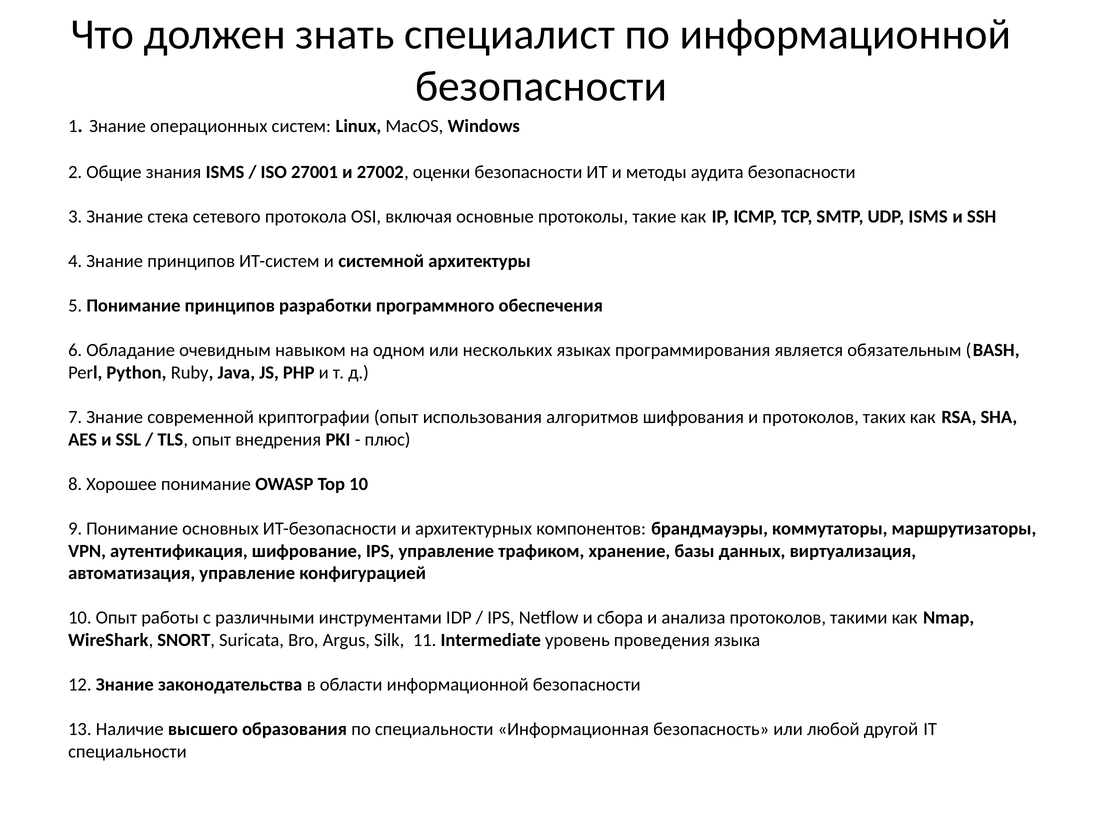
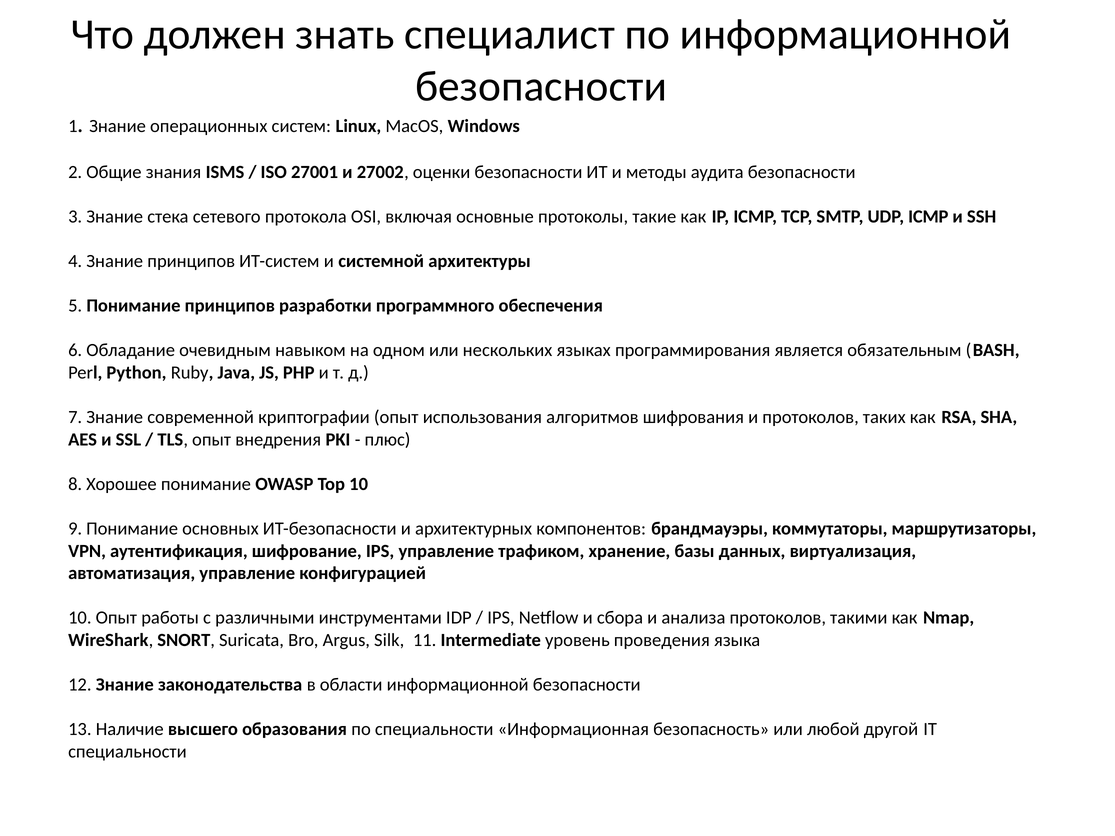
UDP ISMS: ISMS -> ICMP
